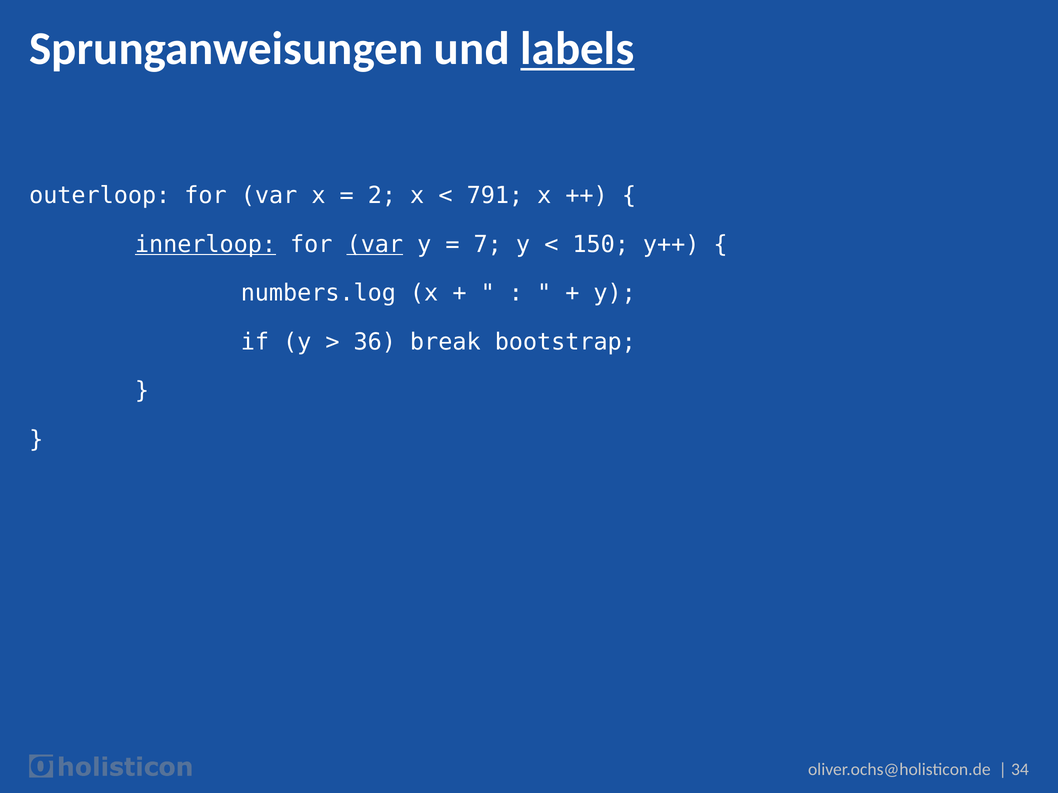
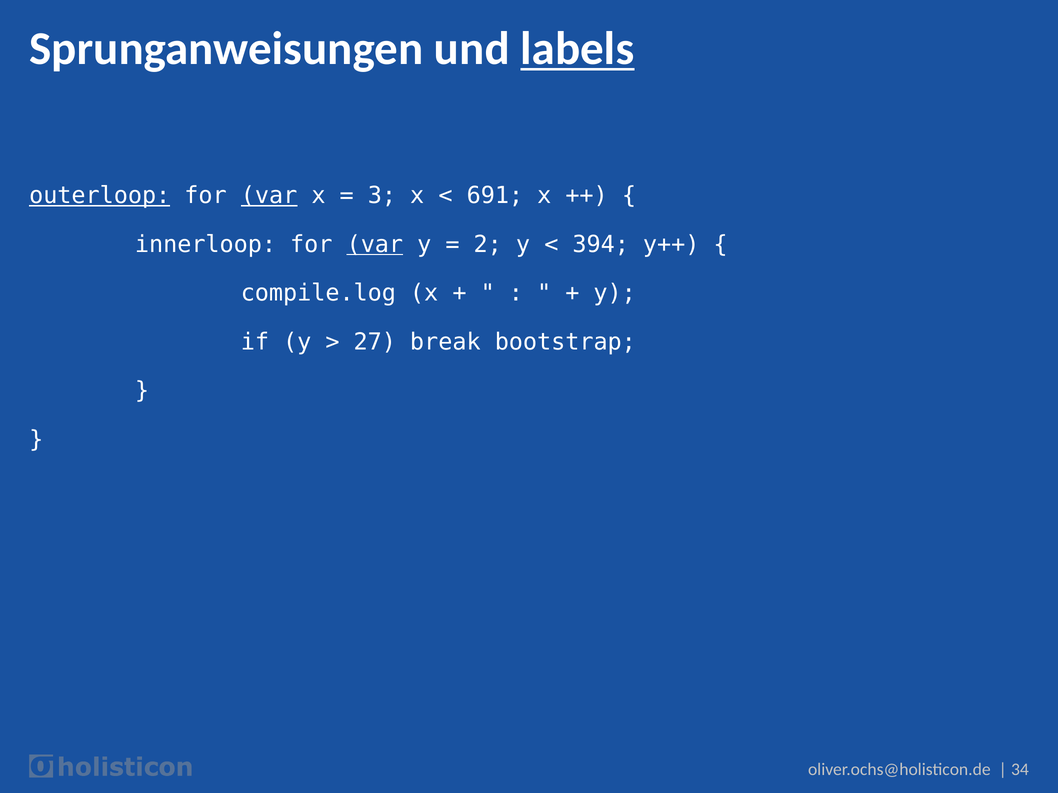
outerloop underline: none -> present
var at (269, 196) underline: none -> present
2: 2 -> 3
791: 791 -> 691
innerloop underline: present -> none
7: 7 -> 2
150: 150 -> 394
numbers.log: numbers.log -> compile.log
36: 36 -> 27
